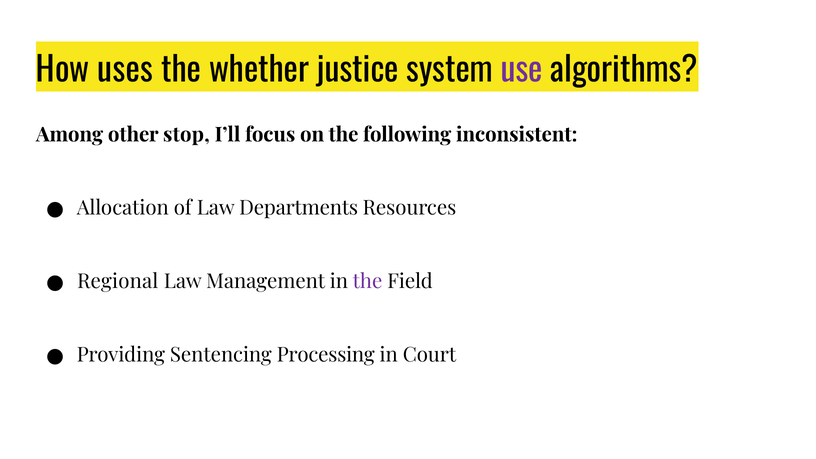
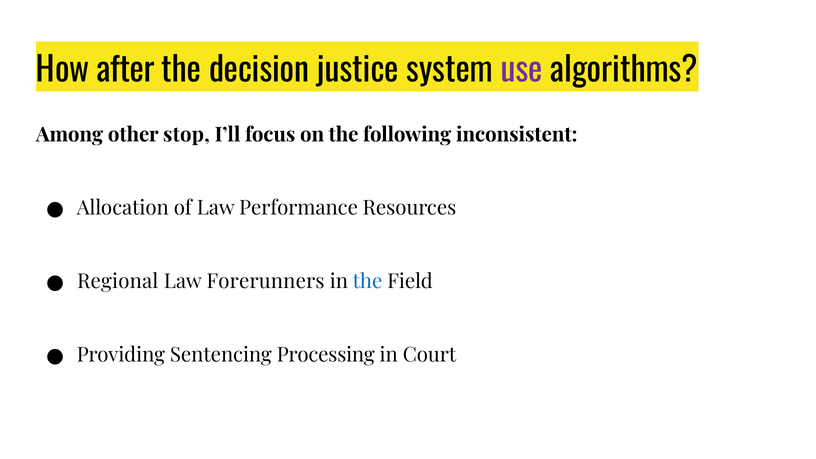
uses: uses -> after
whether: whether -> decision
Departments: Departments -> Performance
Management: Management -> Forerunners
the at (368, 282) colour: purple -> blue
